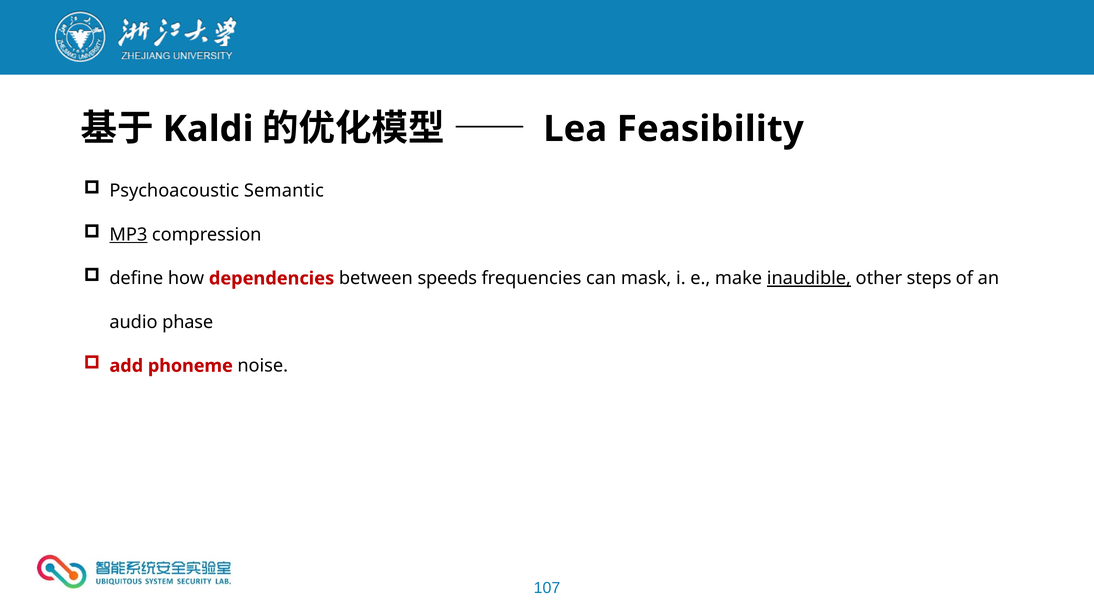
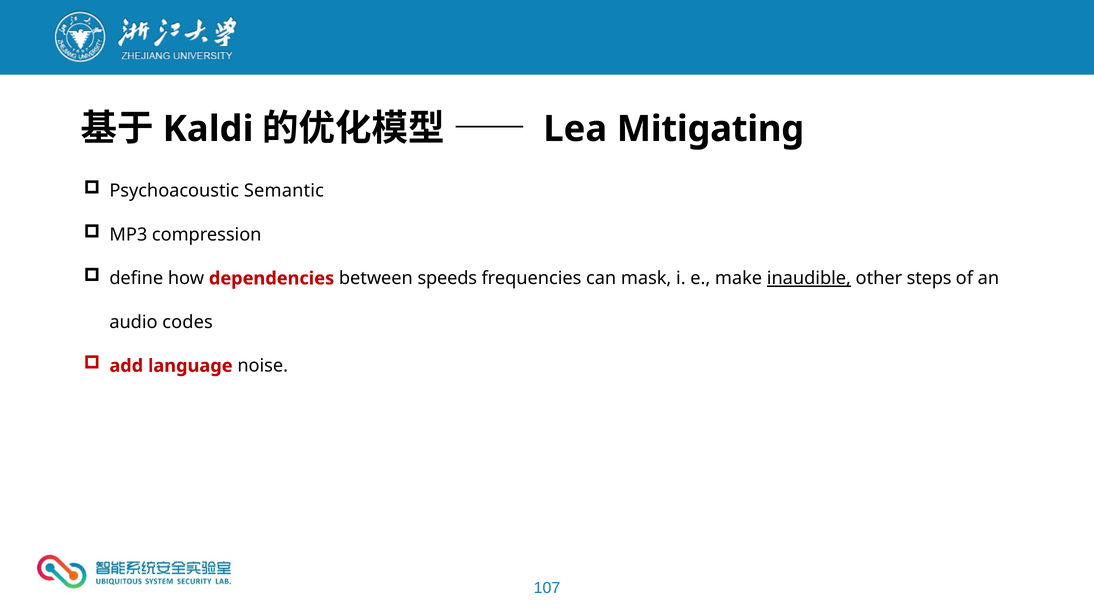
Feasibility: Feasibility -> Mitigating
MP3 underline: present -> none
phase: phase -> codes
phoneme: phoneme -> language
